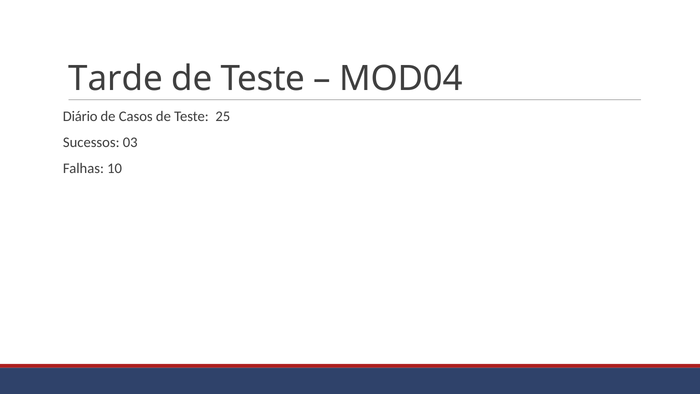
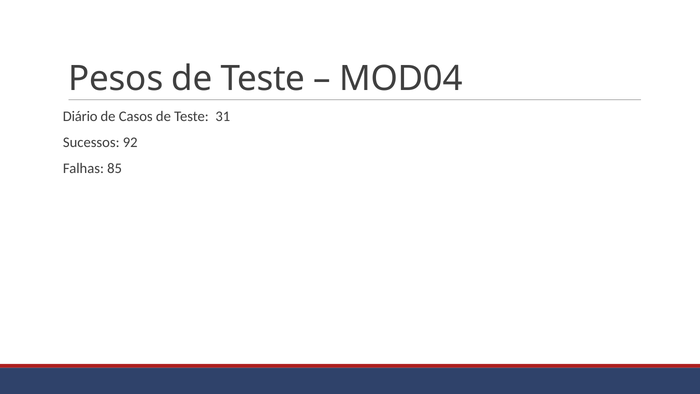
Tarde: Tarde -> Pesos
25: 25 -> 31
03: 03 -> 92
10: 10 -> 85
